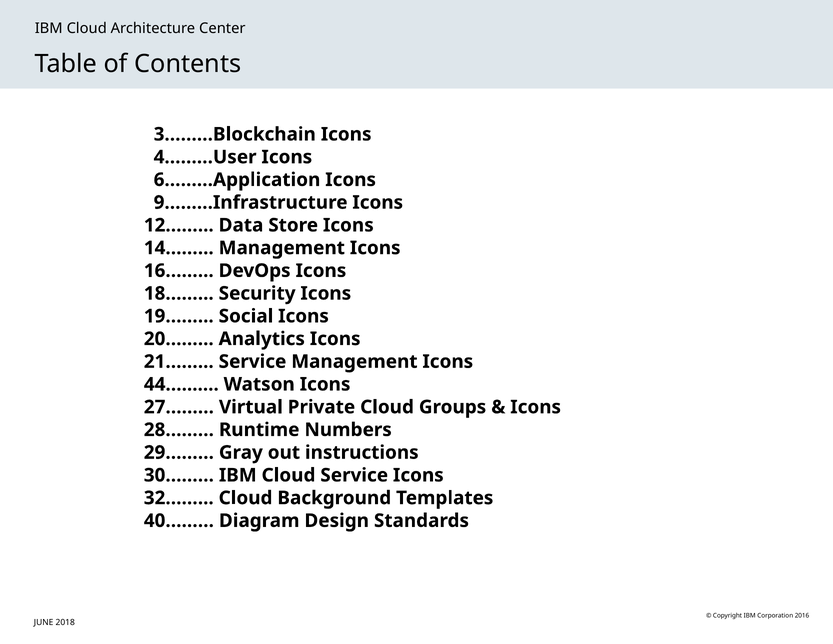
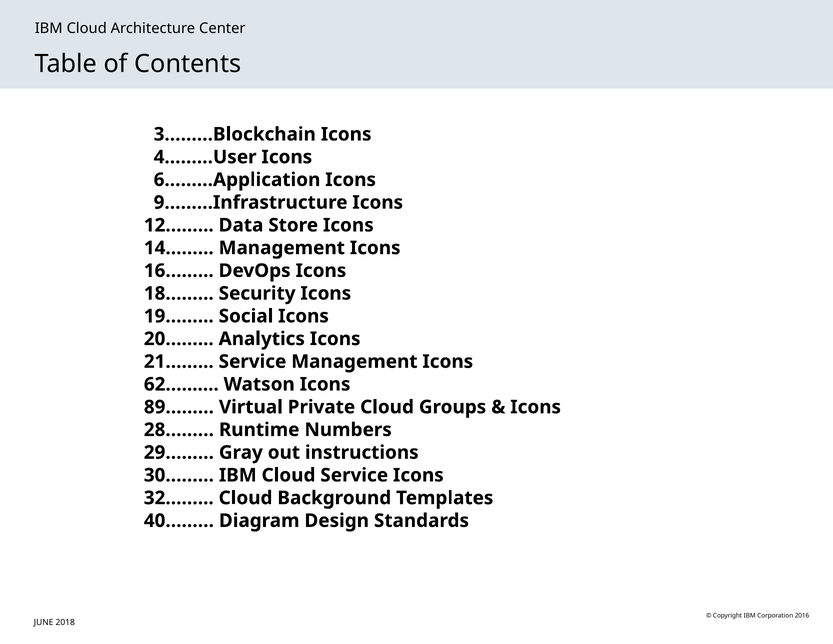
44…: 44… -> 62…
27………: 27……… -> 89………
